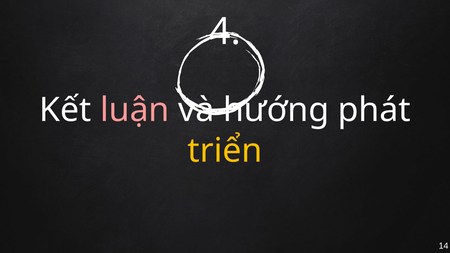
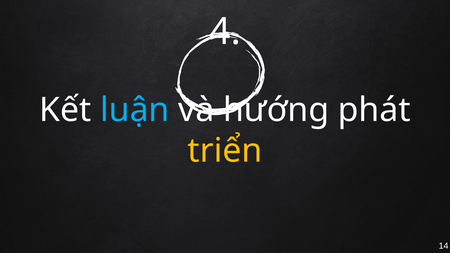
luận colour: pink -> light blue
